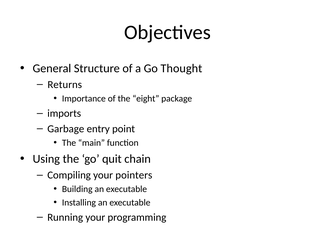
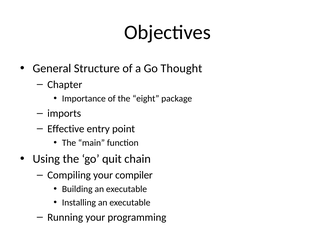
Returns: Returns -> Chapter
Garbage: Garbage -> Effective
pointers: pointers -> compiler
